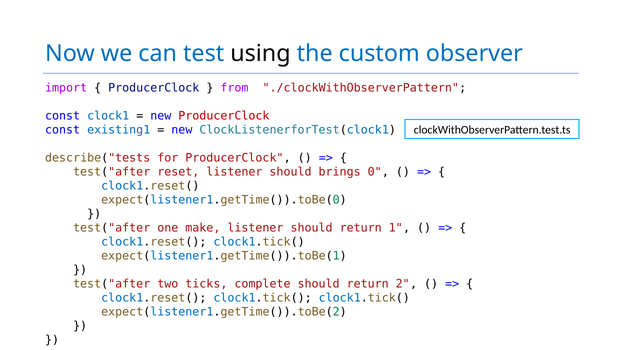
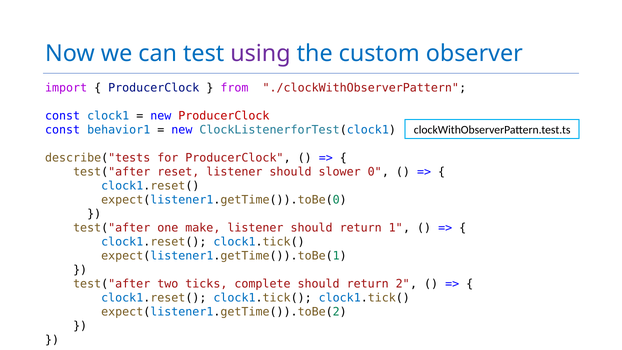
using colour: black -> purple
existing1: existing1 -> behavior1
brings: brings -> slower
